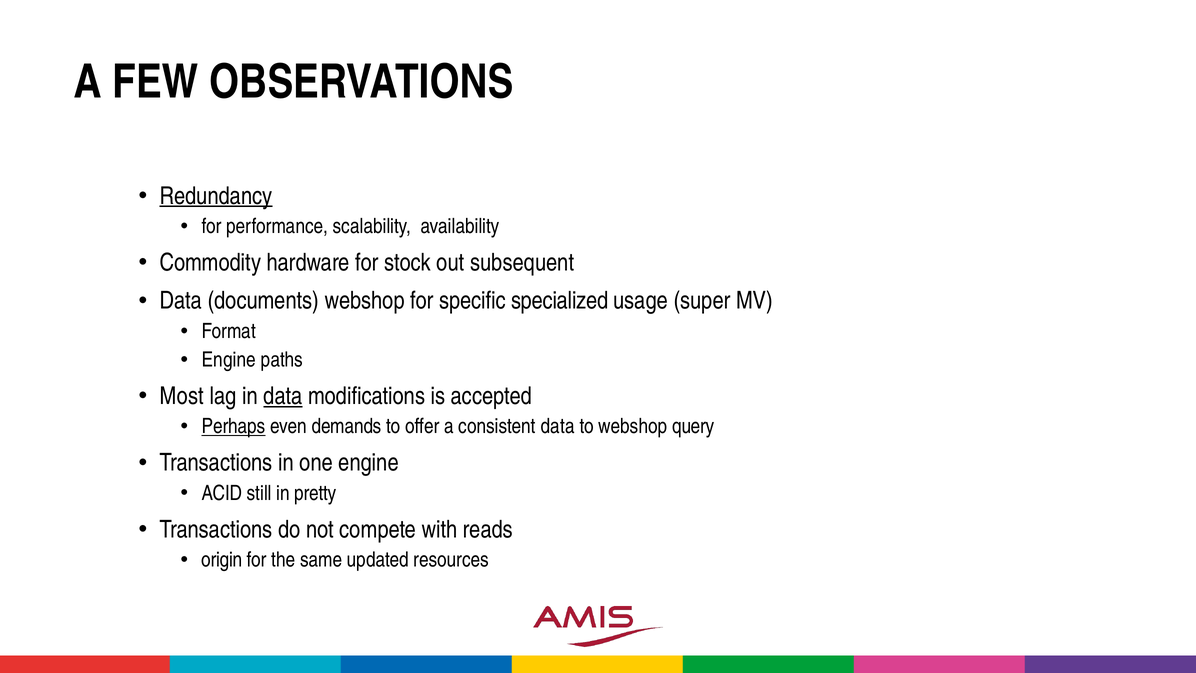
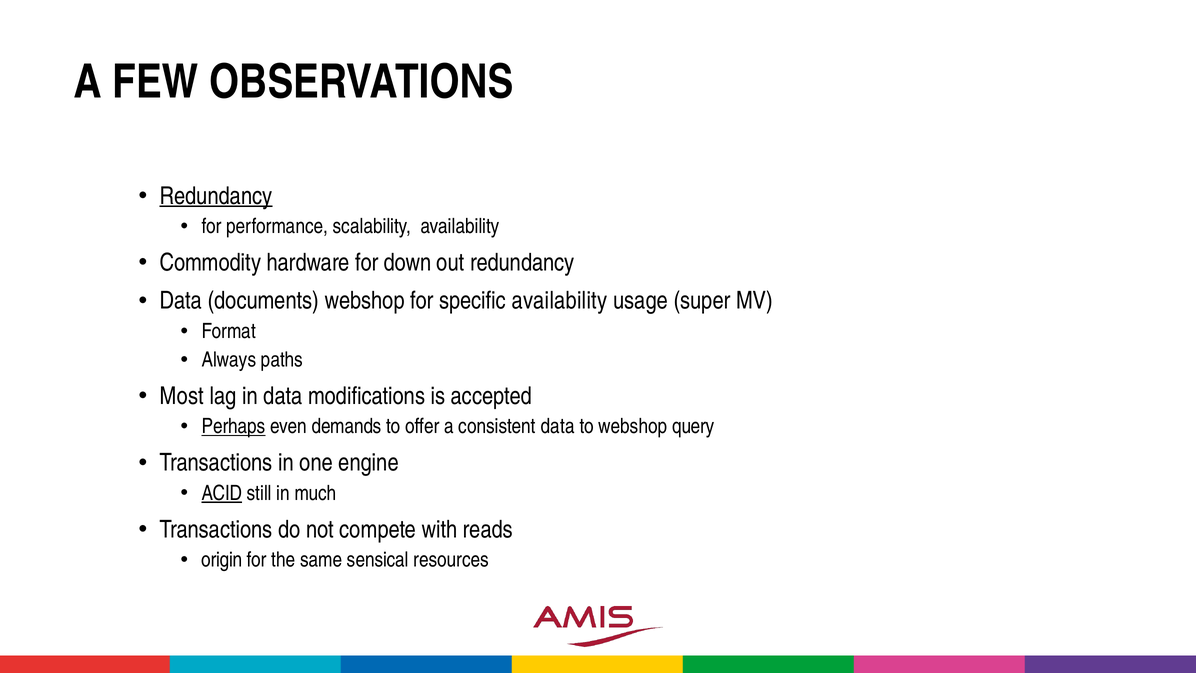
stock: stock -> down
out subsequent: subsequent -> redundancy
specific specialized: specialized -> availability
Engine at (229, 360): Engine -> Always
data at (283, 396) underline: present -> none
ACID underline: none -> present
pretty: pretty -> much
updated: updated -> sensical
